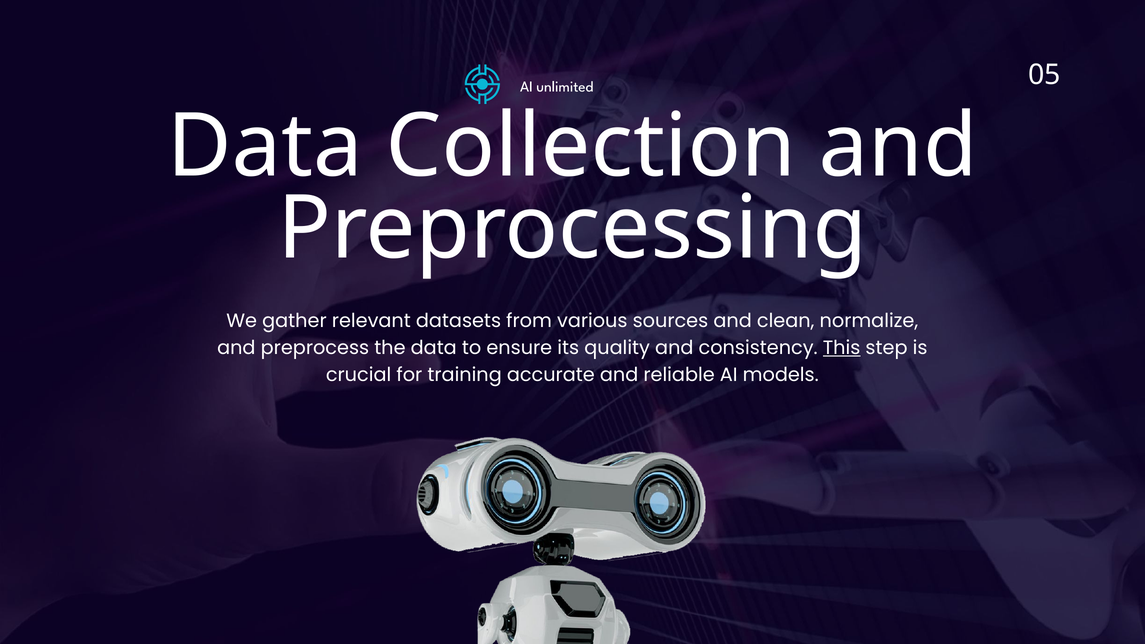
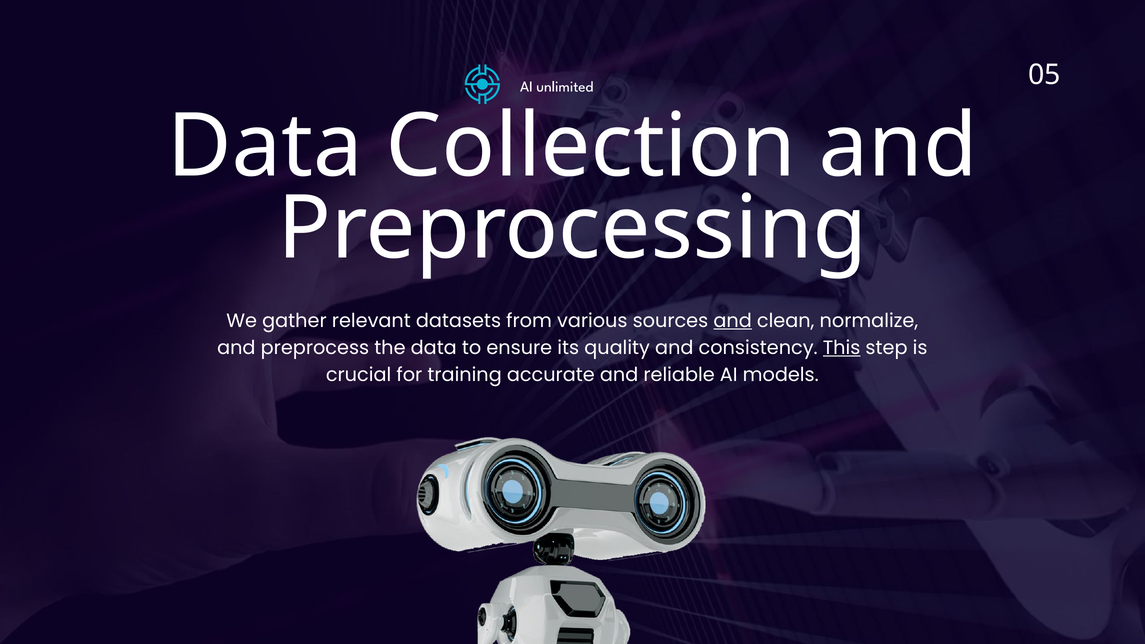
and at (733, 321) underline: none -> present
